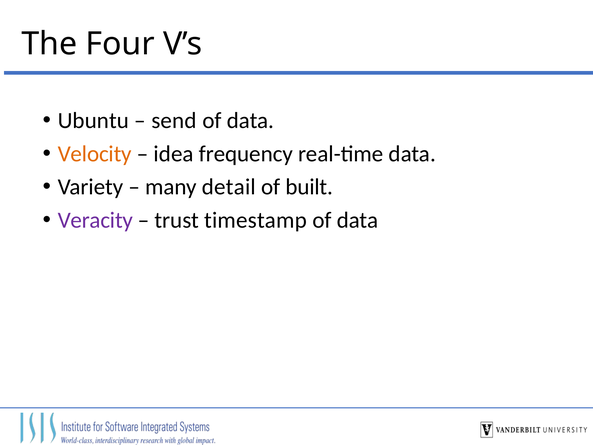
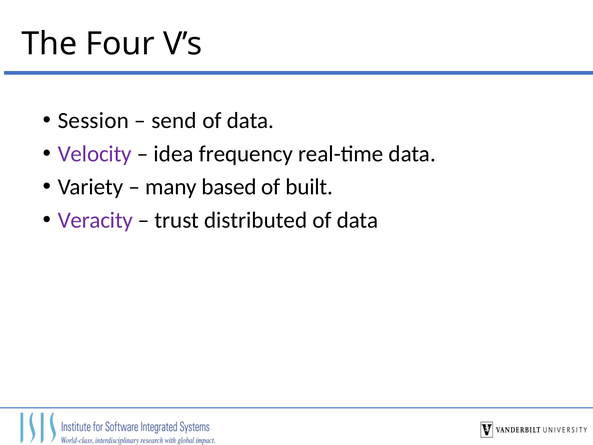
Ubuntu: Ubuntu -> Session
Velocity colour: orange -> purple
detail: detail -> based
timestamp: timestamp -> distributed
